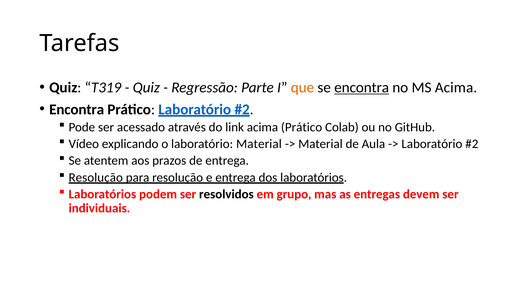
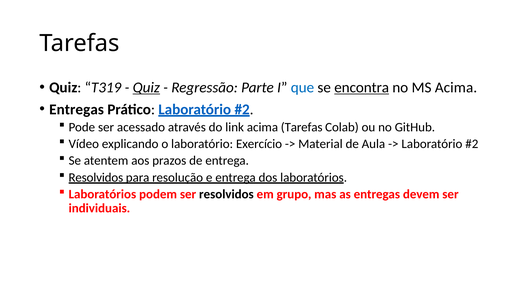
Quiz at (146, 88) underline: none -> present
que colour: orange -> blue
Encontra at (77, 110): Encontra -> Entregas
acima Prático: Prático -> Tarefas
laboratório Material: Material -> Exercício
Resolução at (96, 178): Resolução -> Resolvidos
